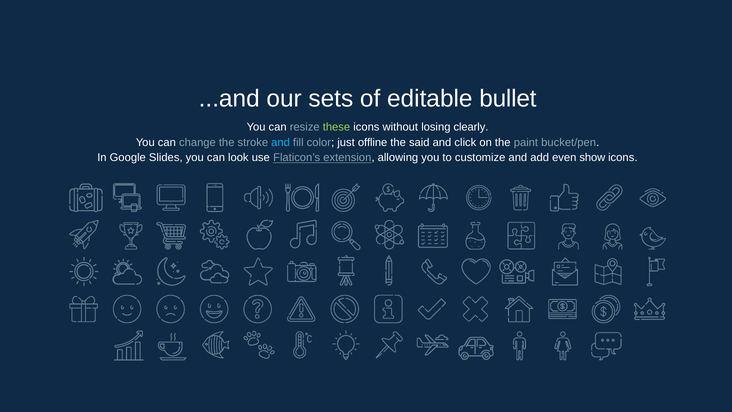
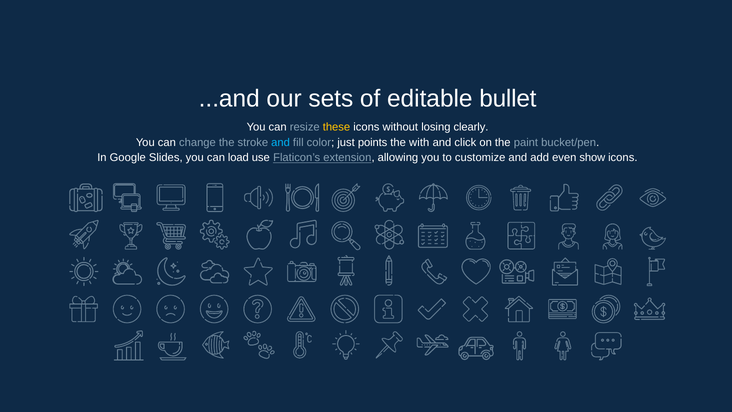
these colour: light green -> yellow
offline: offline -> points
said: said -> with
look: look -> load
